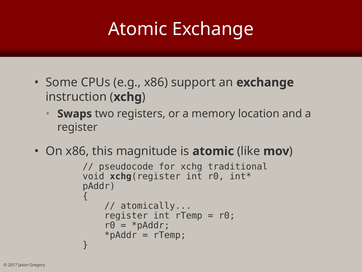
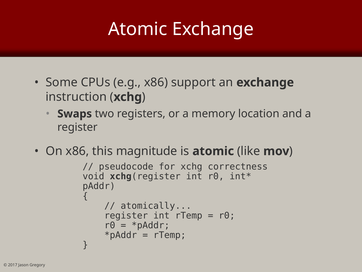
traditional: traditional -> correctness
